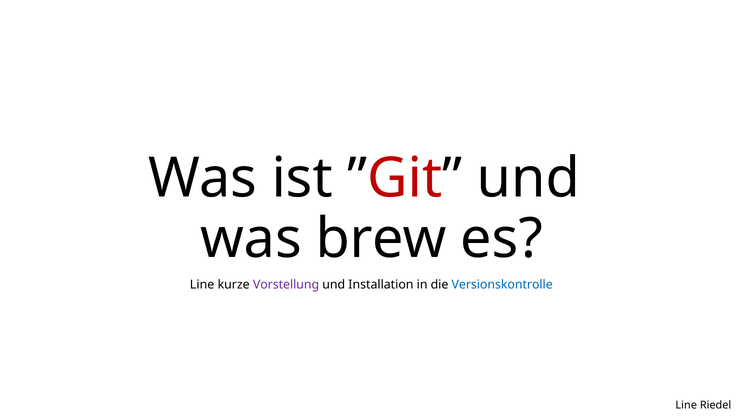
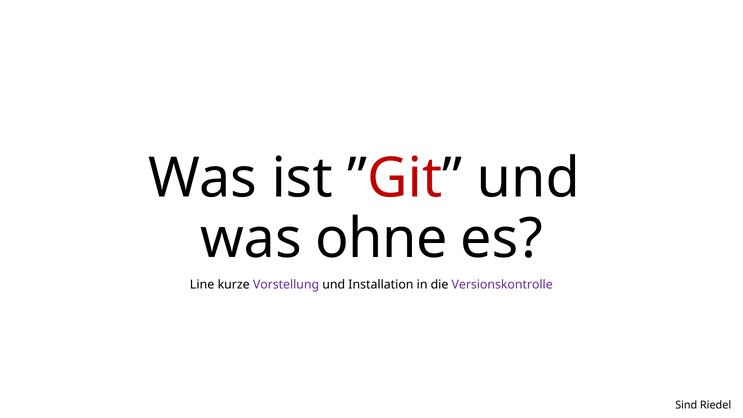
brew: brew -> ohne
Versionskontrolle colour: blue -> purple
Line at (686, 405): Line -> Sind
